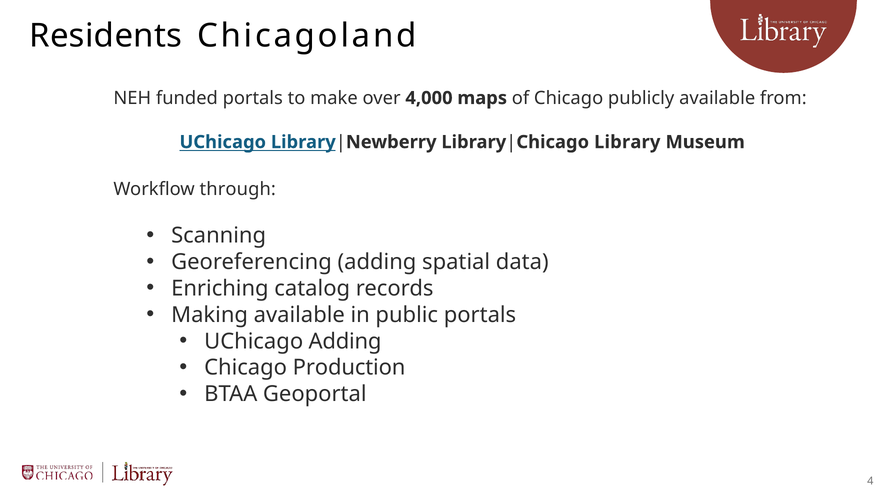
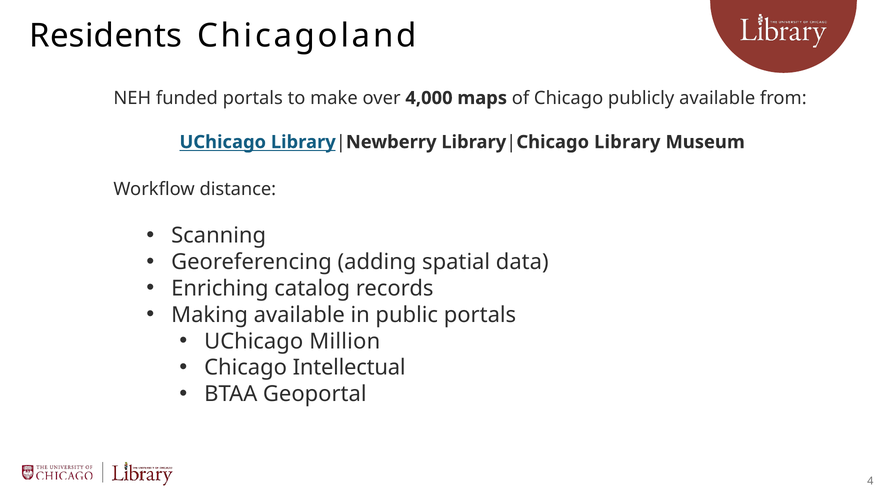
through: through -> distance
UChicago Adding: Adding -> Million
Production: Production -> Intellectual
